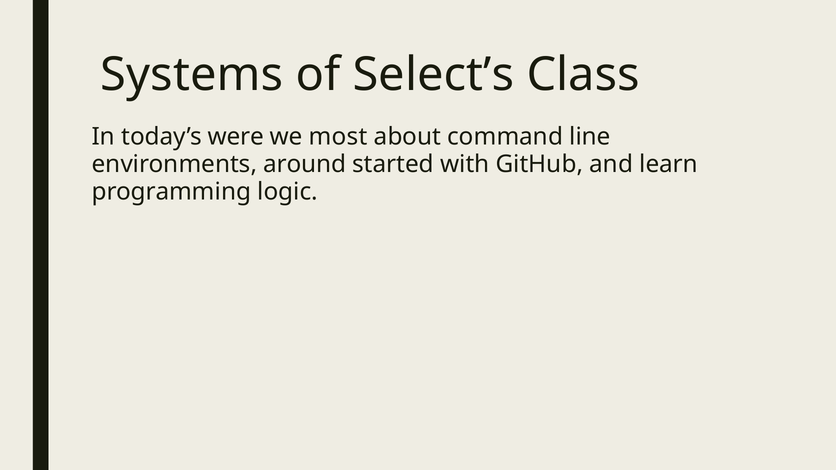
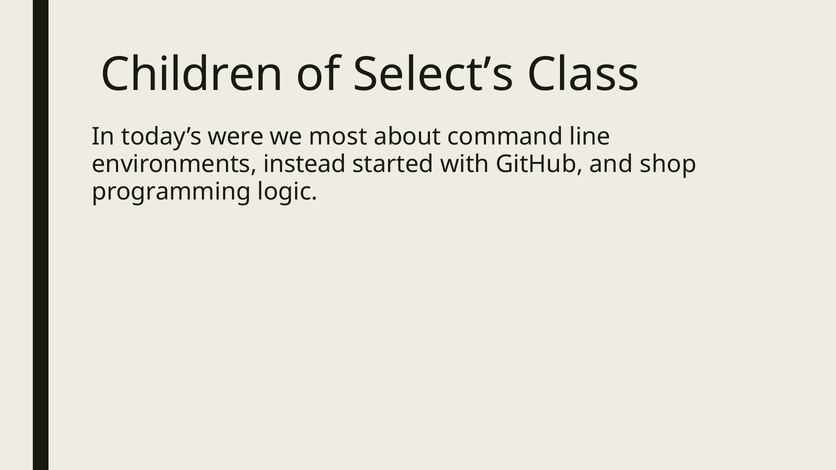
Systems: Systems -> Children
around: around -> instead
learn: learn -> shop
